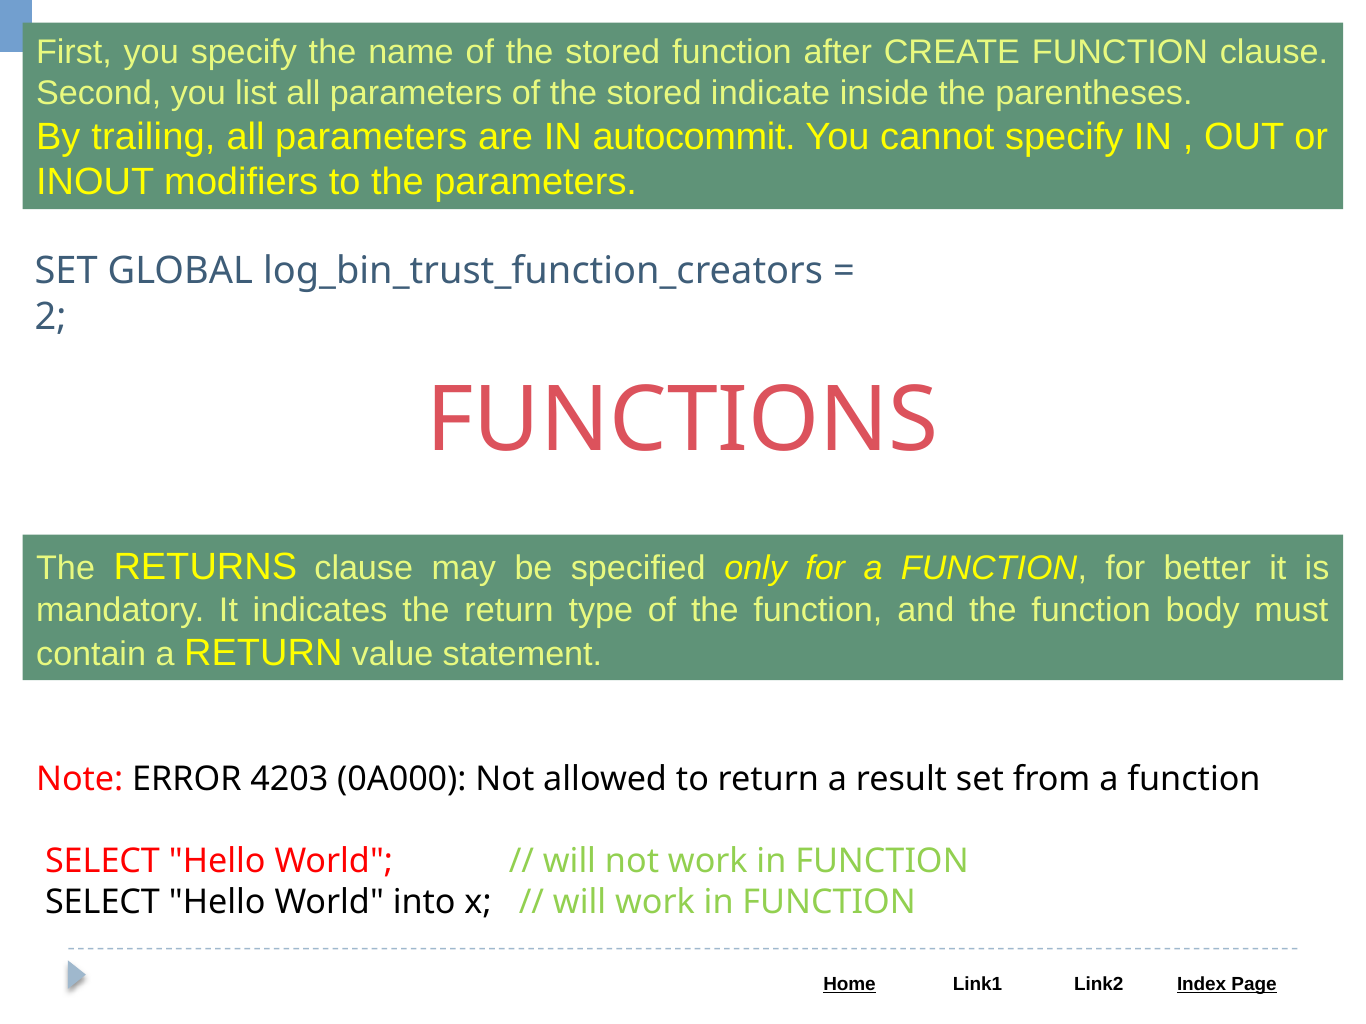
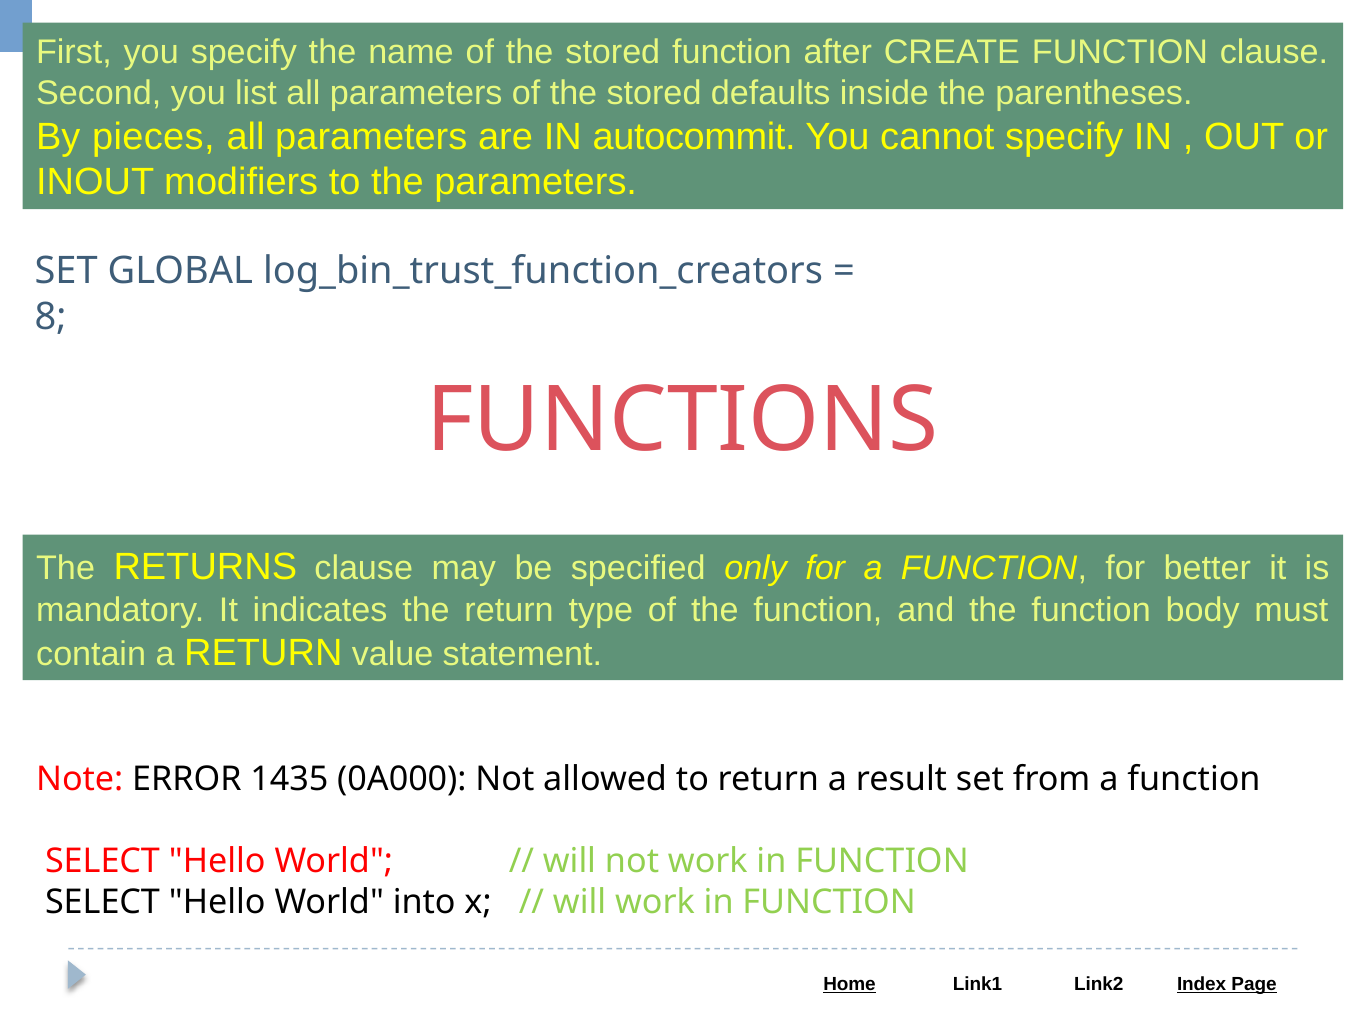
indicate: indicate -> defaults
trailing: trailing -> pieces
2: 2 -> 8
4203: 4203 -> 1435
